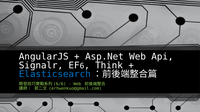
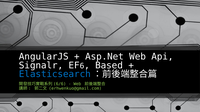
Think: Think -> Based
